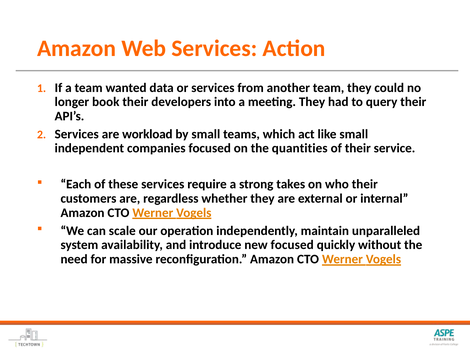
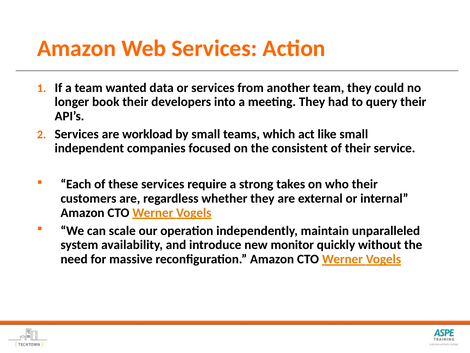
quantities: quantities -> consistent
new focused: focused -> monitor
